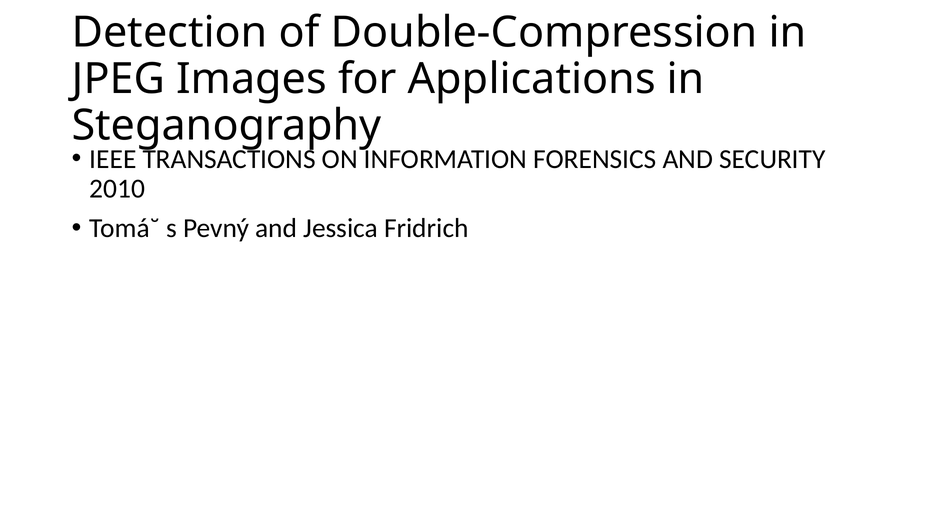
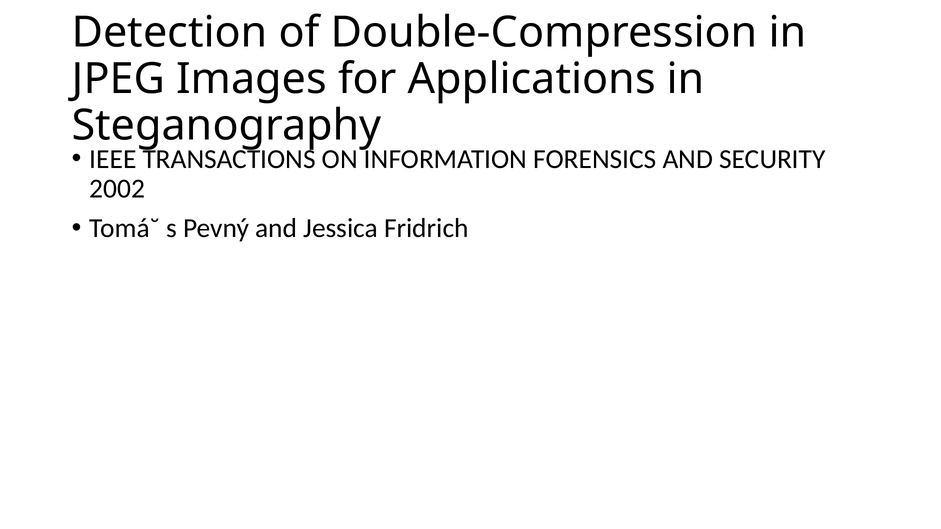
2010: 2010 -> 2002
